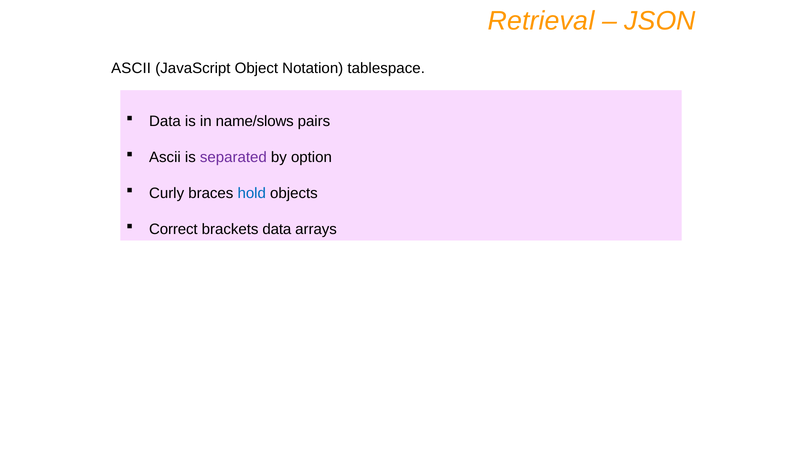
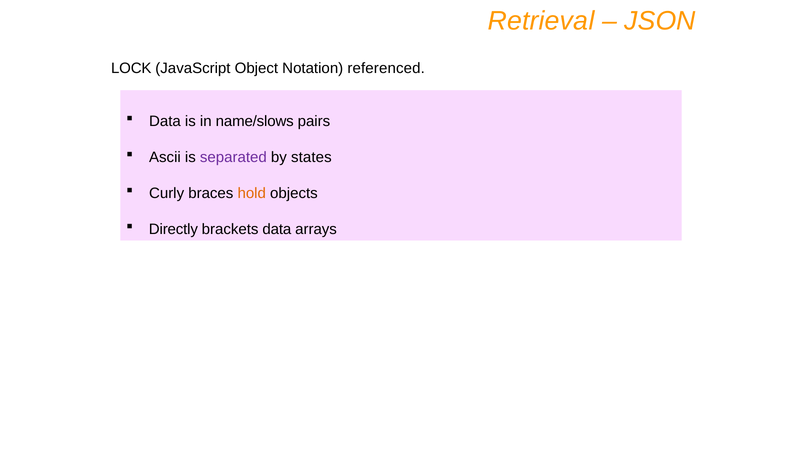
ASCII at (131, 68): ASCII -> LOCK
tablespace: tablespace -> referenced
option: option -> states
hold colour: blue -> orange
Correct: Correct -> Directly
